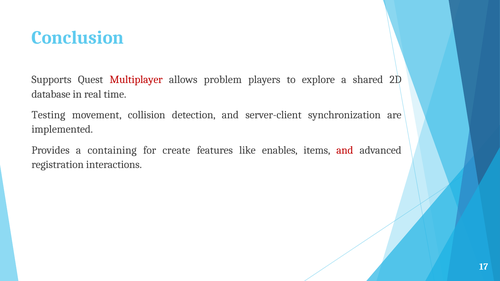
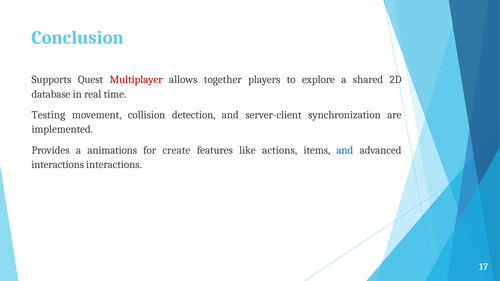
problem: problem -> together
containing: containing -> animations
enables: enables -> actions
and at (345, 150) colour: red -> blue
registration at (58, 165): registration -> interactions
